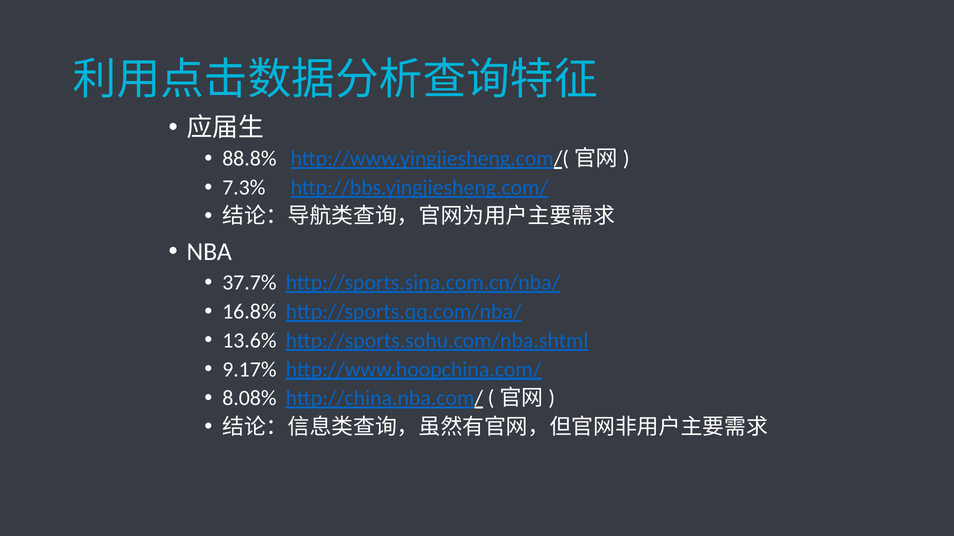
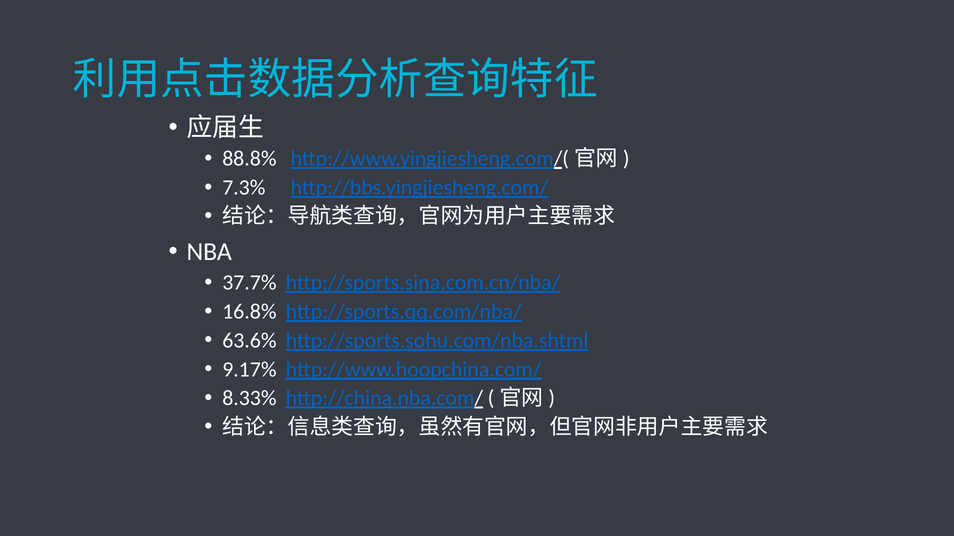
13.6%: 13.6% -> 63.6%
8.08%: 8.08% -> 8.33%
